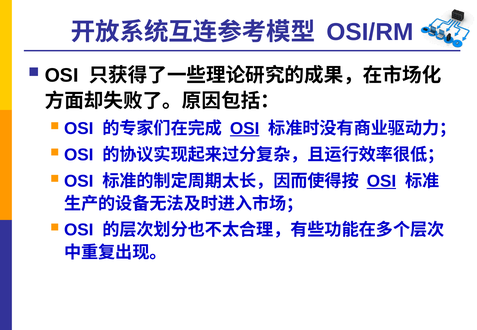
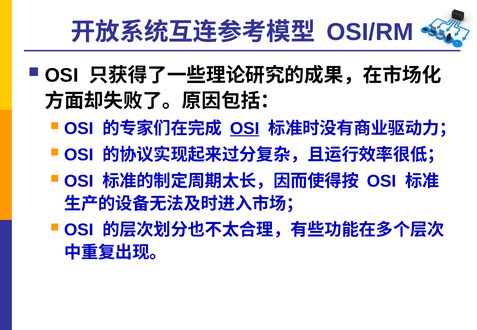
OSI at (381, 181) underline: present -> none
